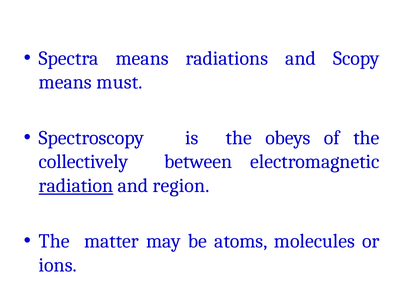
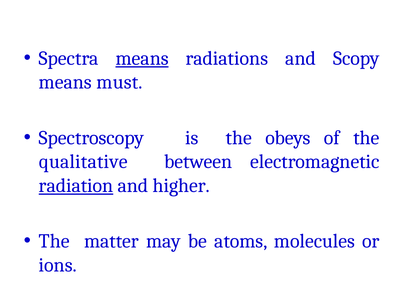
means at (142, 58) underline: none -> present
collectively: collectively -> qualitative
region: region -> higher
